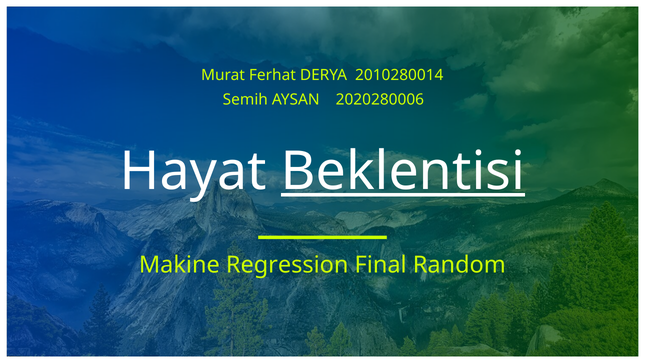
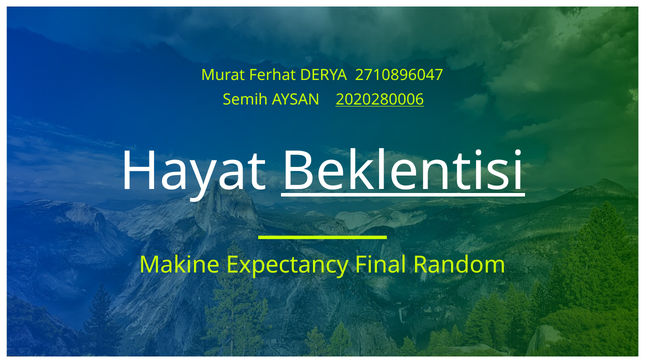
2010280014: 2010280014 -> 2710896047
2020280006 underline: none -> present
Regression: Regression -> Expectancy
